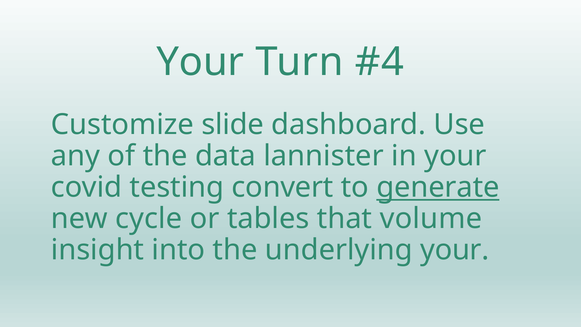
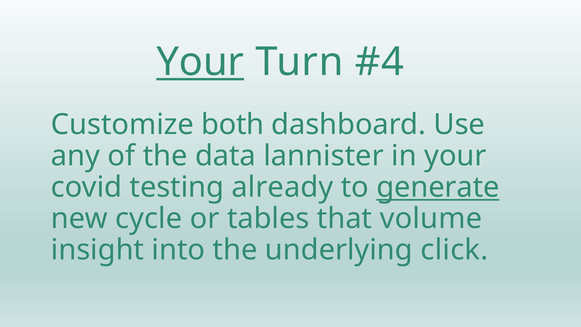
Your at (200, 62) underline: none -> present
slide: slide -> both
convert: convert -> already
underlying your: your -> click
